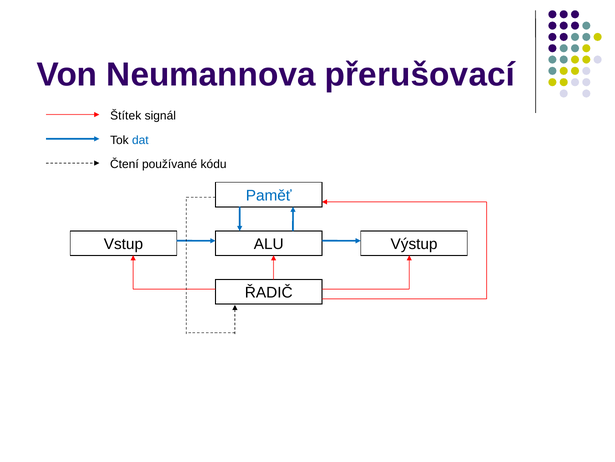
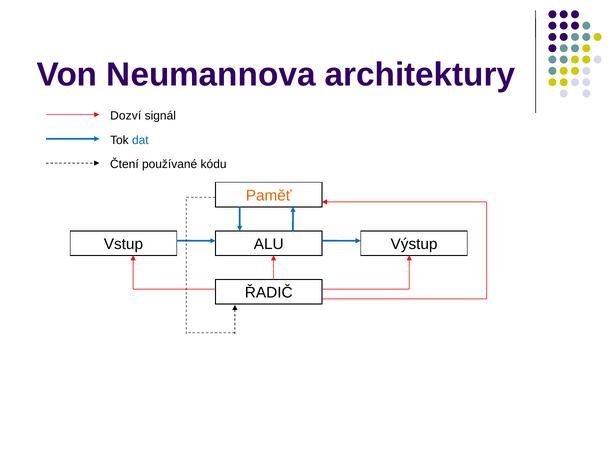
přerušovací: přerušovací -> architektury
Štítek: Štítek -> Dozví
Paměť colour: blue -> orange
